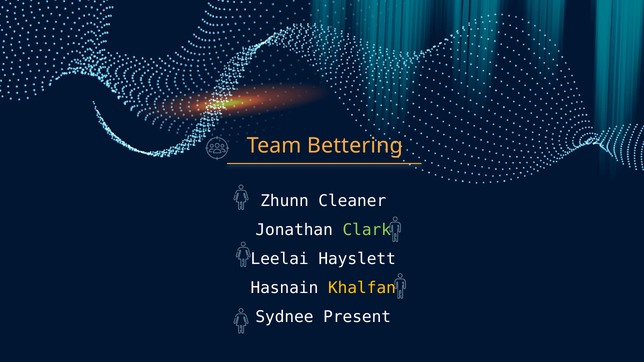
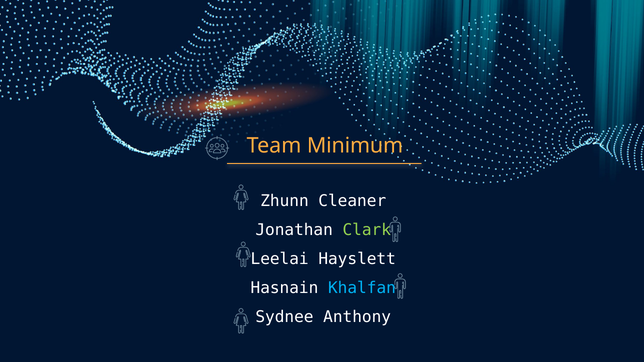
Bettering: Bettering -> Minimum
Khalfan colour: yellow -> light blue
Present: Present -> Anthony
